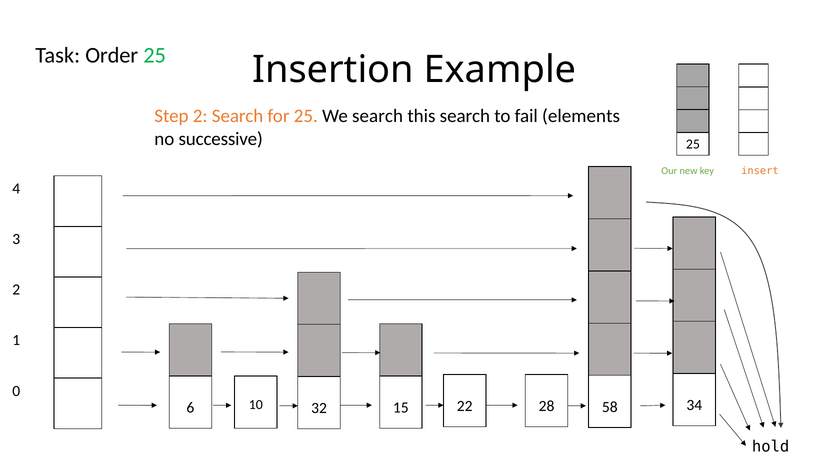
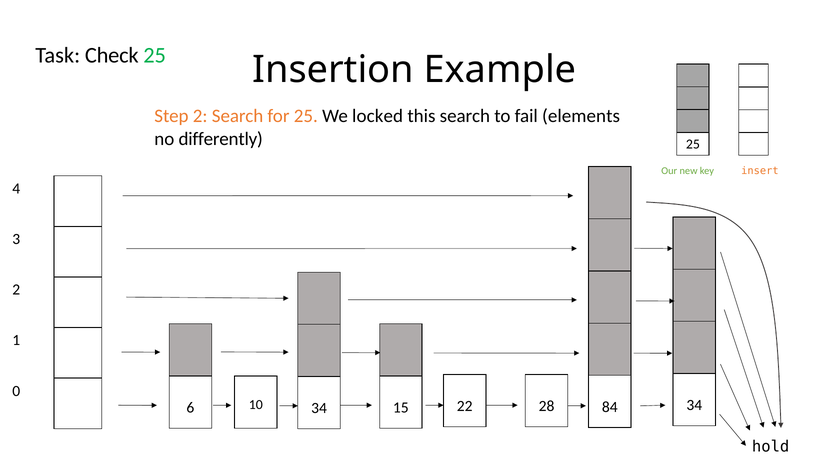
Order: Order -> Check
We search: search -> locked
successive: successive -> differently
10 32: 32 -> 34
58: 58 -> 84
